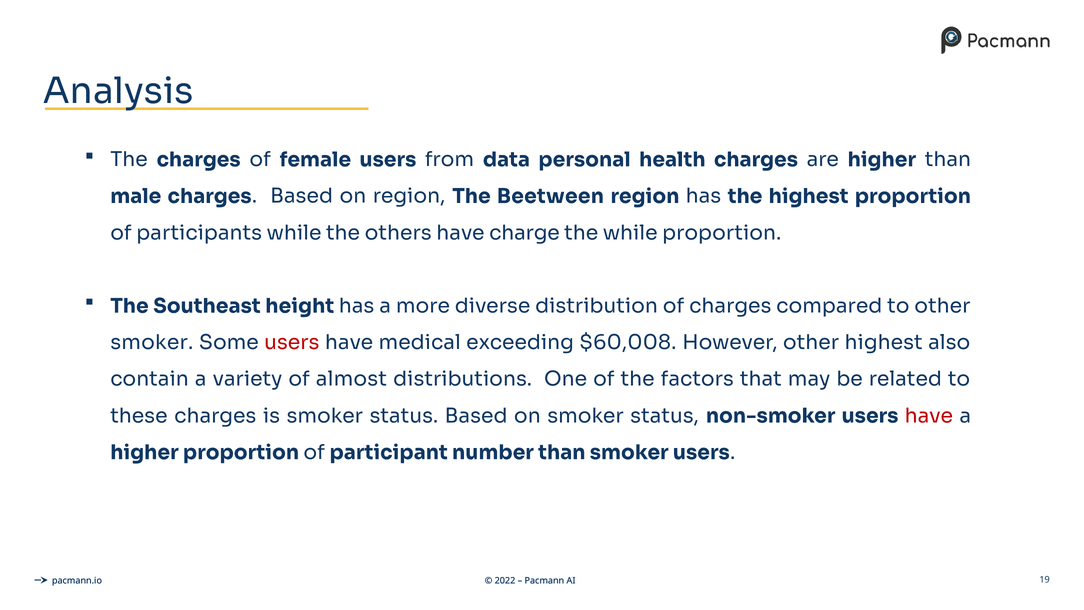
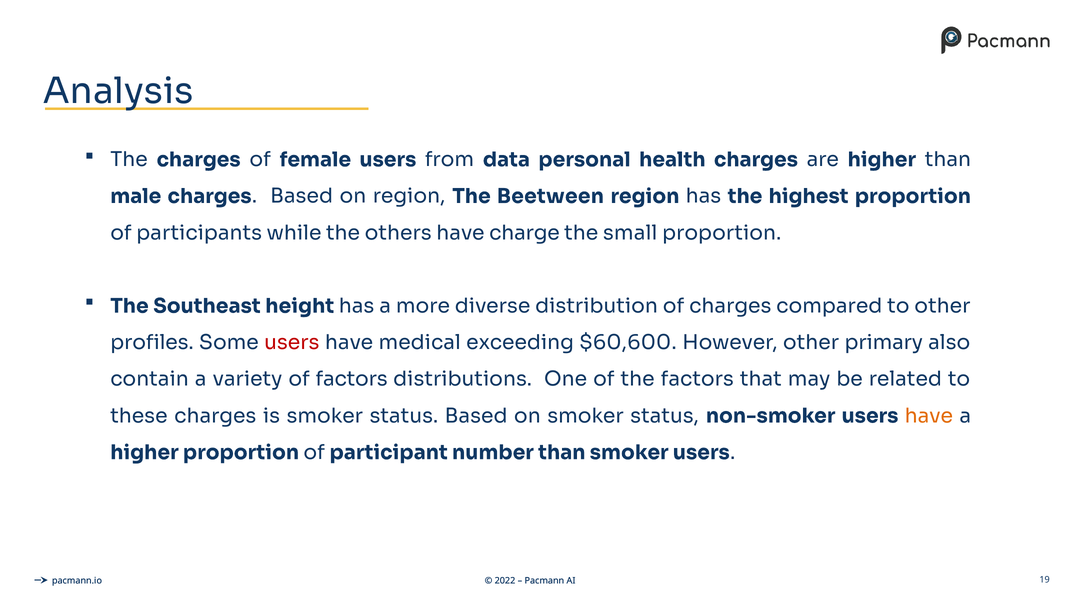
the while: while -> small
smoker at (152, 342): smoker -> profiles
$60,008: $60,008 -> $60,600
other highest: highest -> primary
of almost: almost -> factors
have at (929, 416) colour: red -> orange
